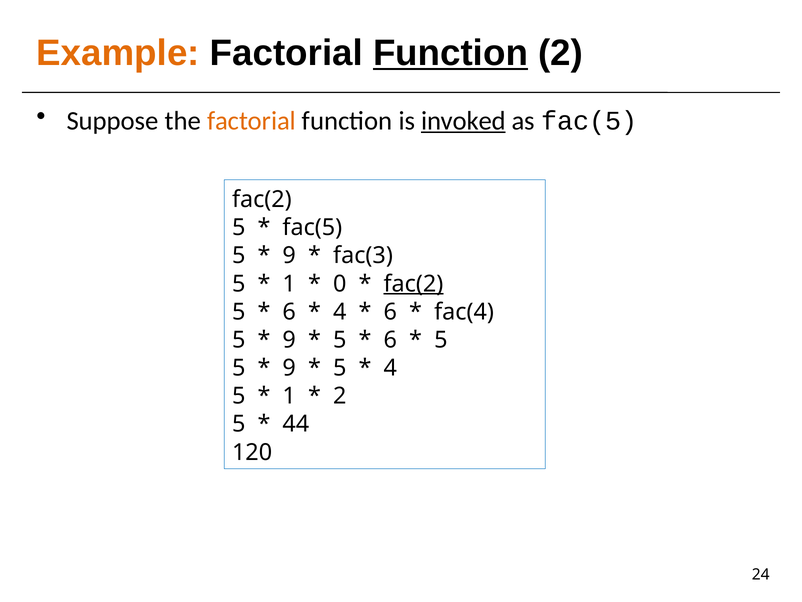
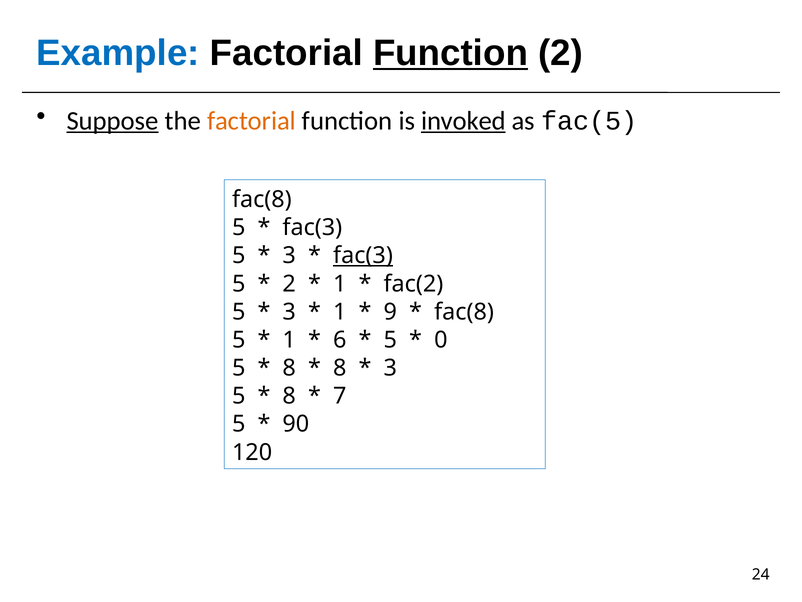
Example colour: orange -> blue
Suppose underline: none -> present
fac(2 at (262, 199): fac(2 -> fac(8
fac(5 at (312, 227): fac(5 -> fac(3
9 at (289, 255): 9 -> 3
fac(3 at (363, 255) underline: none -> present
1 at (289, 284): 1 -> 2
0 at (340, 284): 0 -> 1
fac(2 at (413, 284) underline: present -> none
6 at (289, 312): 6 -> 3
4 at (340, 312): 4 -> 1
6 at (390, 312): 6 -> 9
fac(4 at (464, 312): fac(4 -> fac(8
9 at (289, 340): 9 -> 1
5 at (340, 340): 5 -> 6
6 at (390, 340): 6 -> 5
5 at (441, 340): 5 -> 0
9 at (289, 368): 9 -> 8
5 at (340, 368): 5 -> 8
4 at (390, 368): 4 -> 3
1 at (289, 396): 1 -> 8
2 at (340, 396): 2 -> 7
44: 44 -> 90
